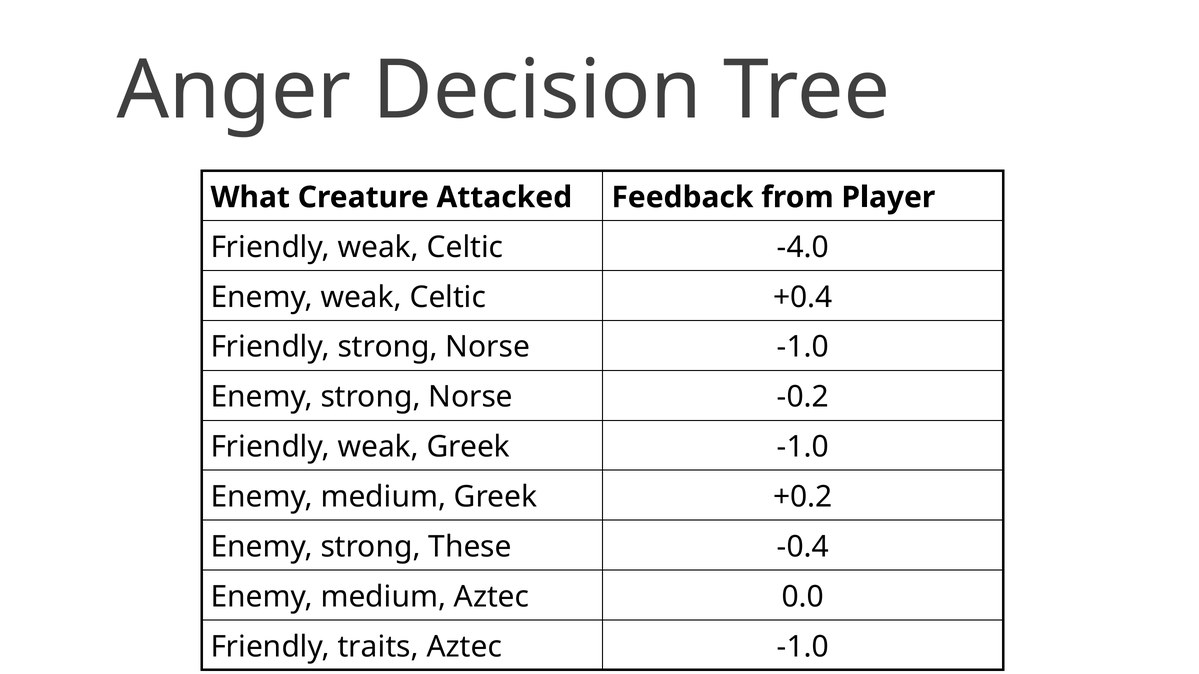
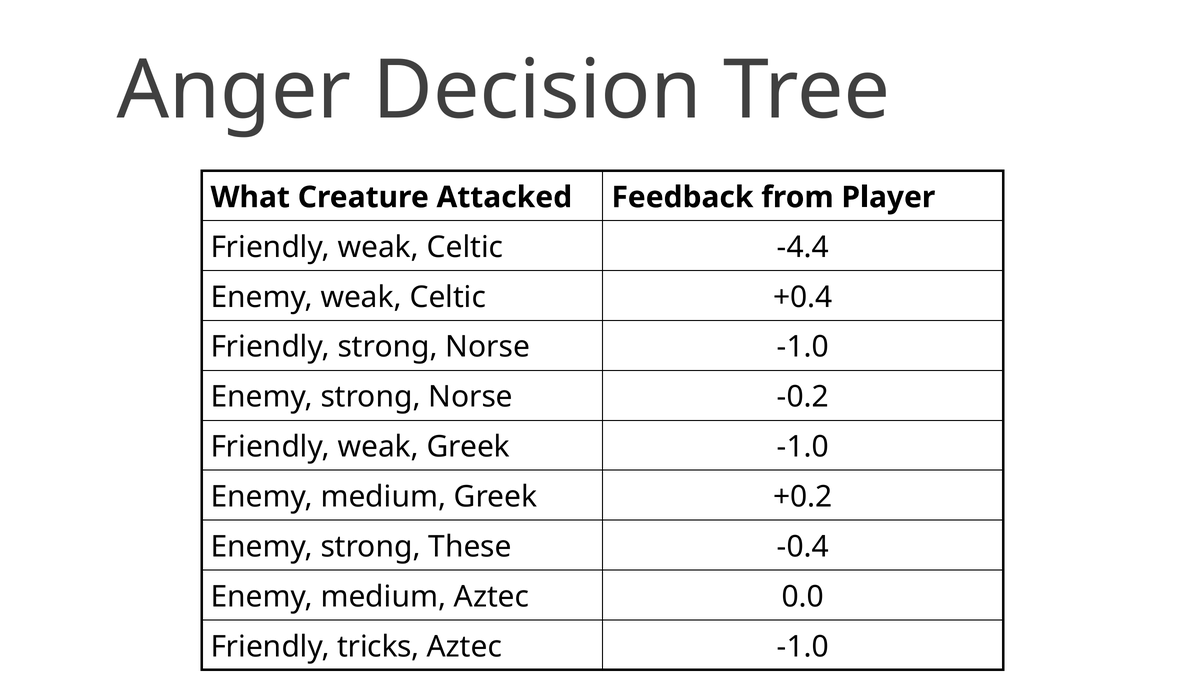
-4.0: -4.0 -> -4.4
traits: traits -> tricks
